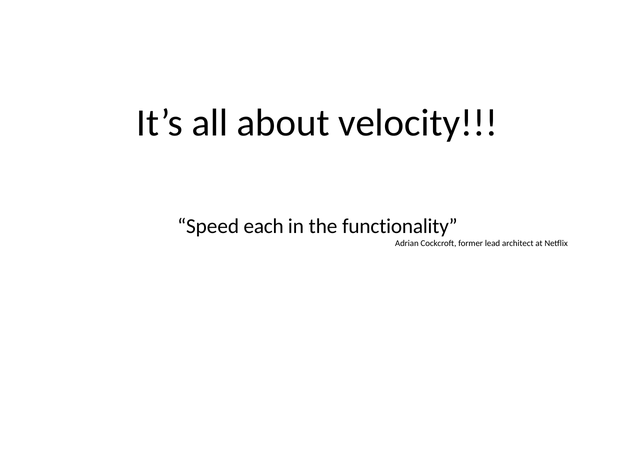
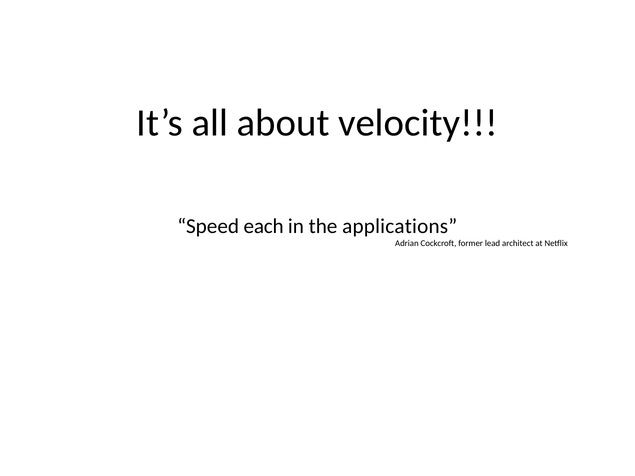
functionality: functionality -> applications
